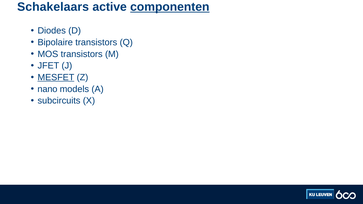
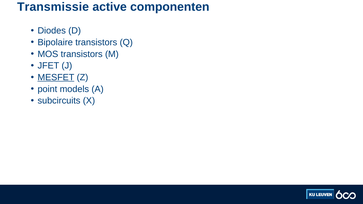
Schakelaars: Schakelaars -> Transmissie
componenten underline: present -> none
nano: nano -> point
